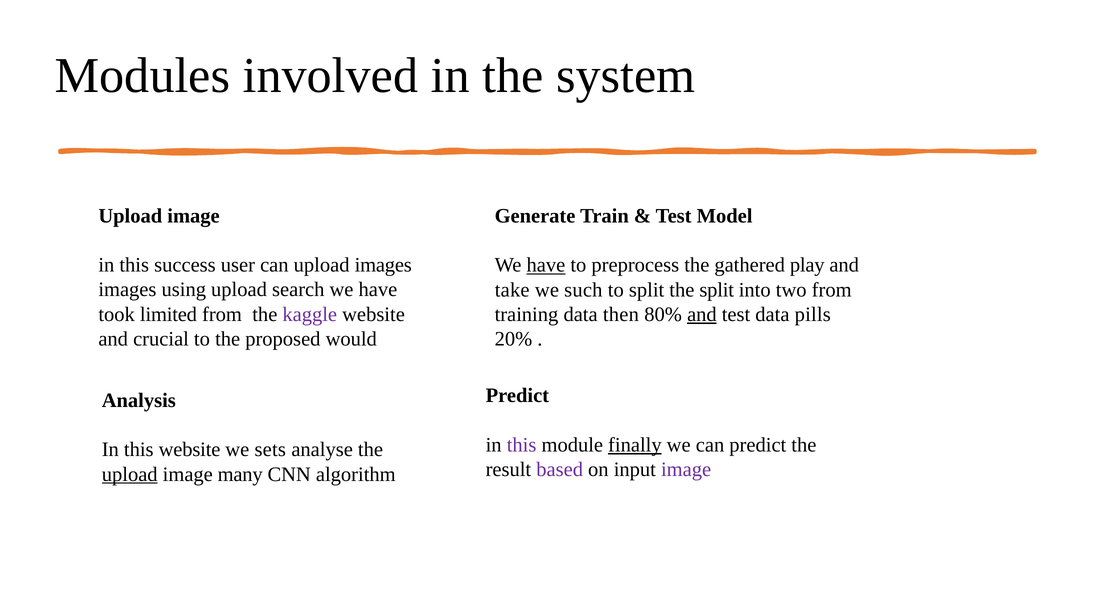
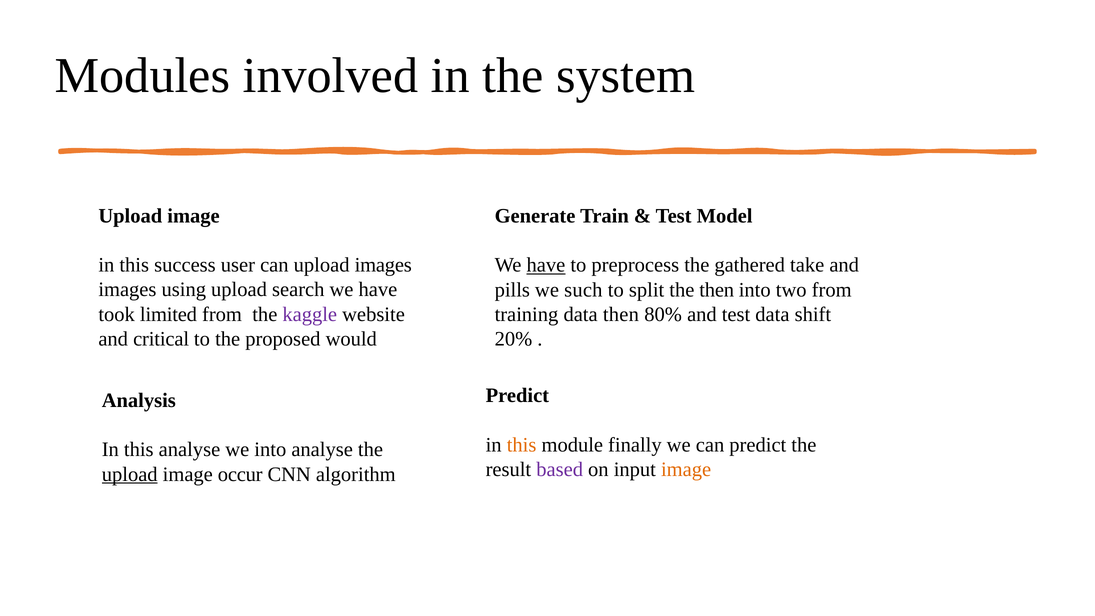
play: play -> take
take: take -> pills
the split: split -> then
and at (702, 314) underline: present -> none
pills: pills -> shift
crucial: crucial -> critical
this at (522, 445) colour: purple -> orange
finally underline: present -> none
this website: website -> analyse
we sets: sets -> into
image at (686, 469) colour: purple -> orange
many: many -> occur
